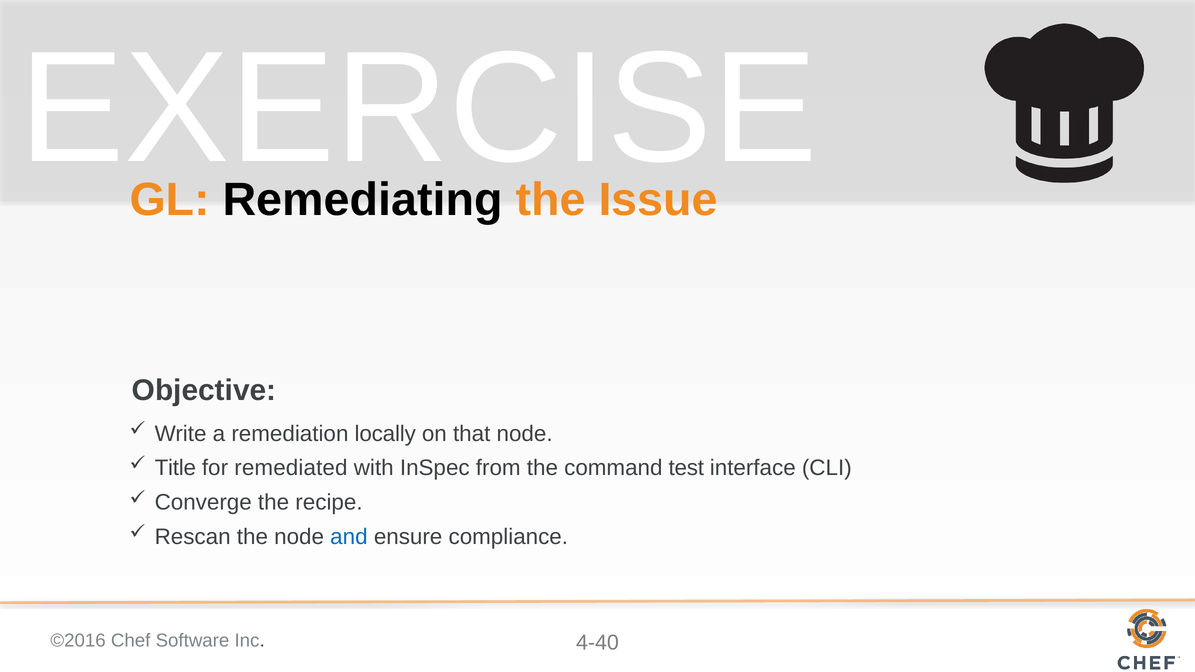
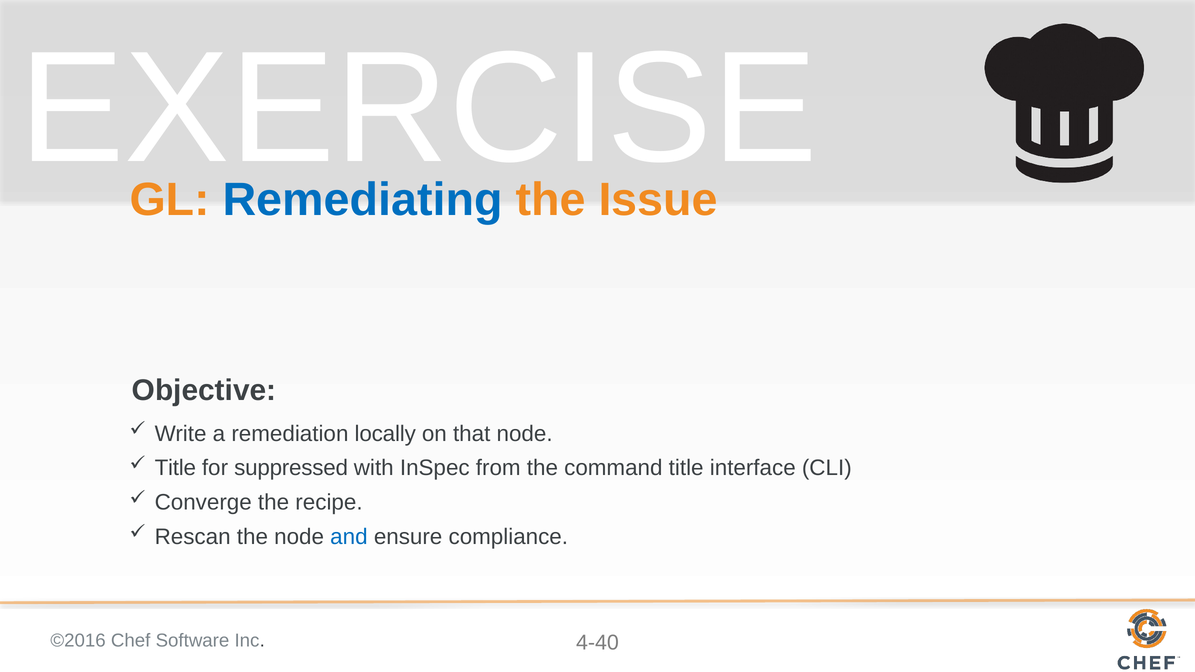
Remediating colour: black -> blue
remediated: remediated -> suppressed
command test: test -> title
